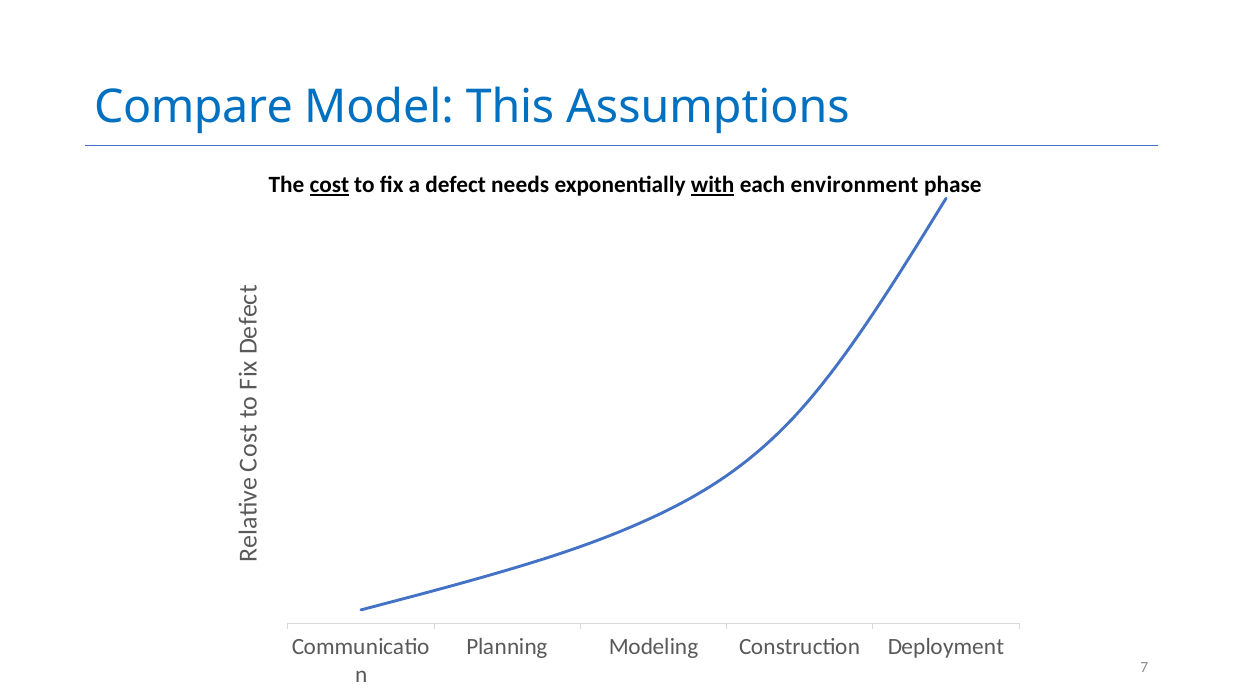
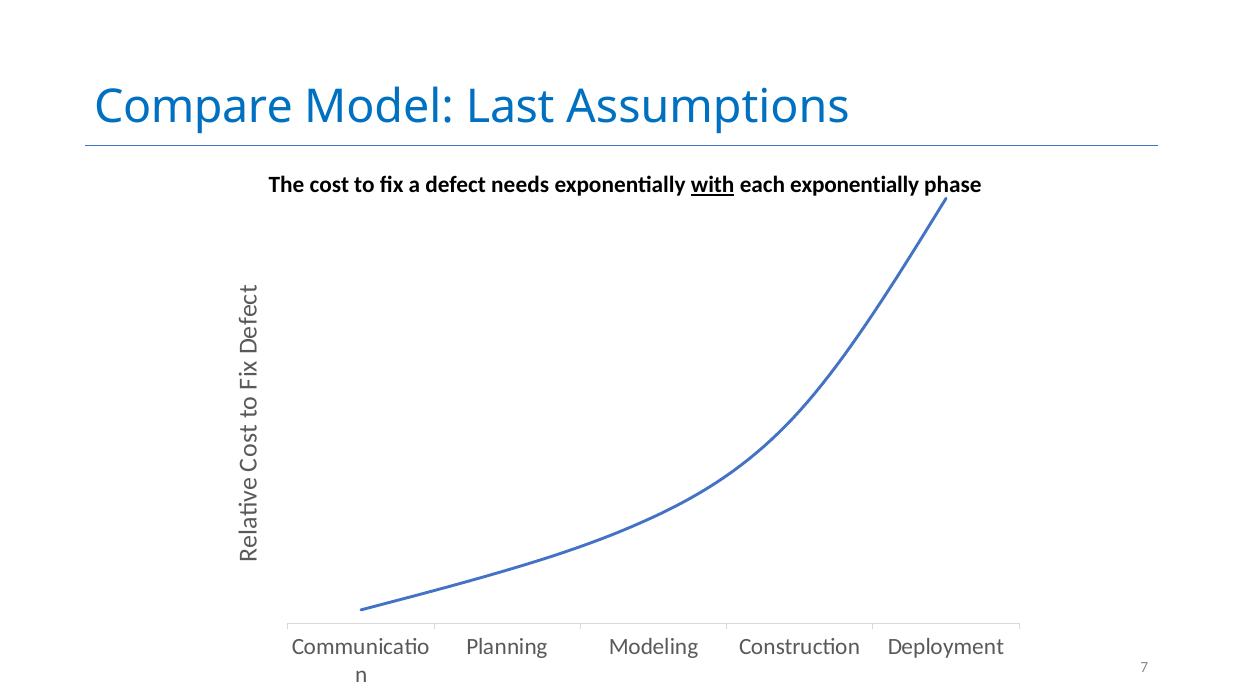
This: This -> Last
cost underline: present -> none
each environment: environment -> exponentially
